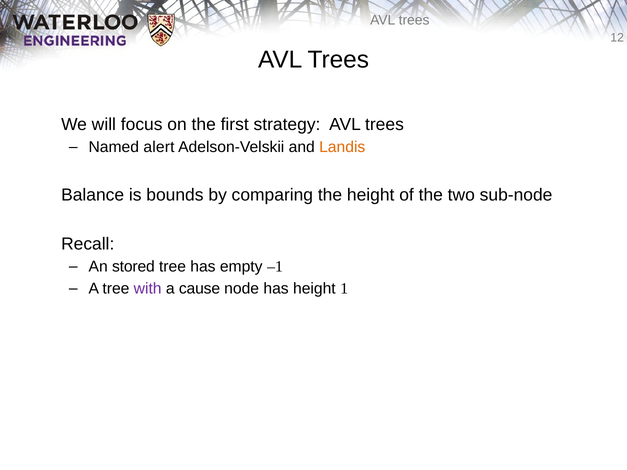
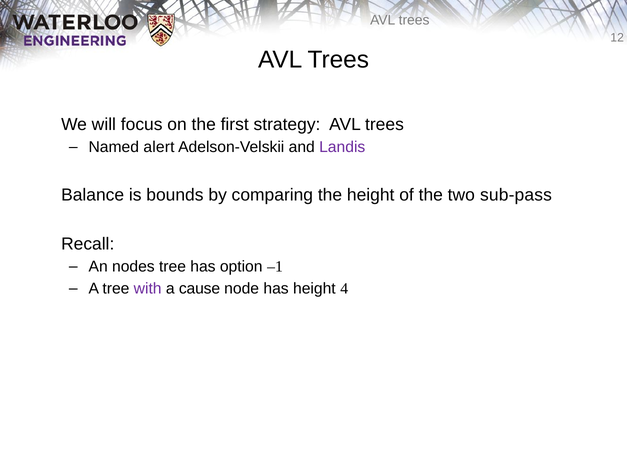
Landis colour: orange -> purple
sub-node: sub-node -> sub-pass
stored: stored -> nodes
empty: empty -> option
1: 1 -> 4
